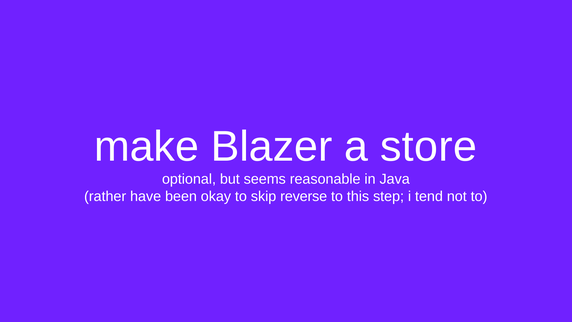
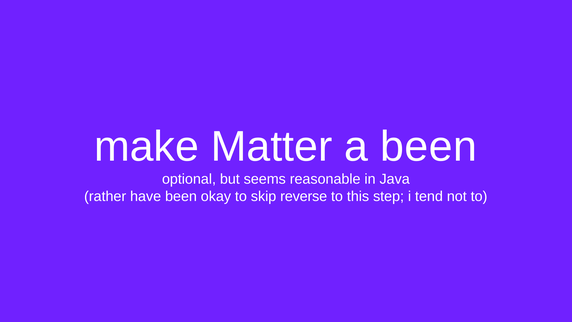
Blazer: Blazer -> Matter
a store: store -> been
